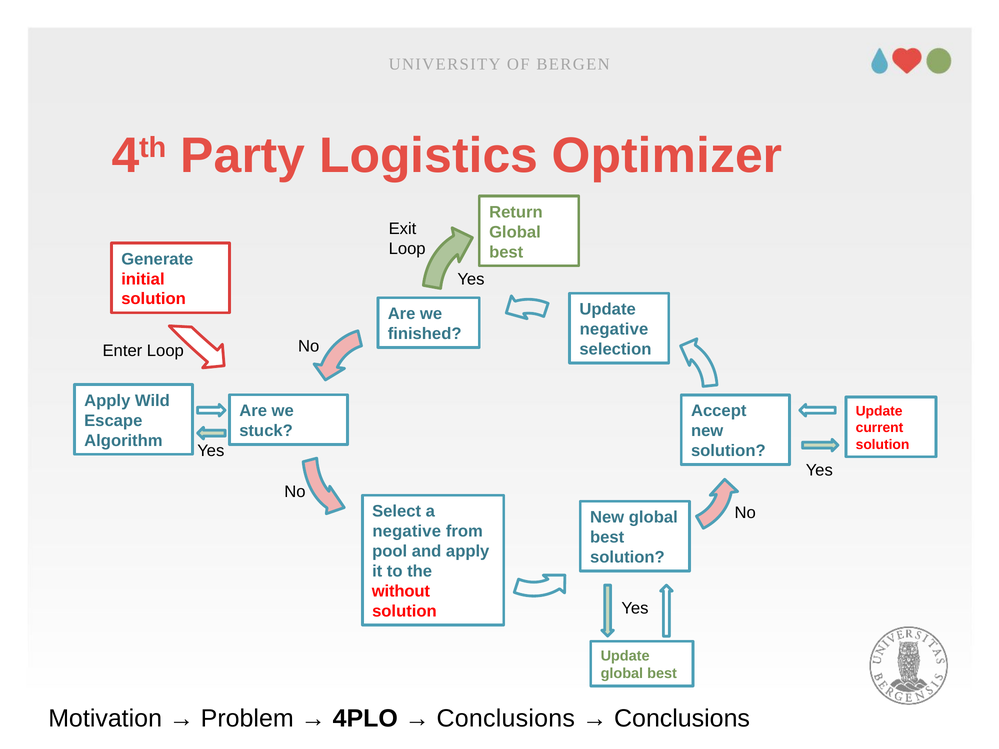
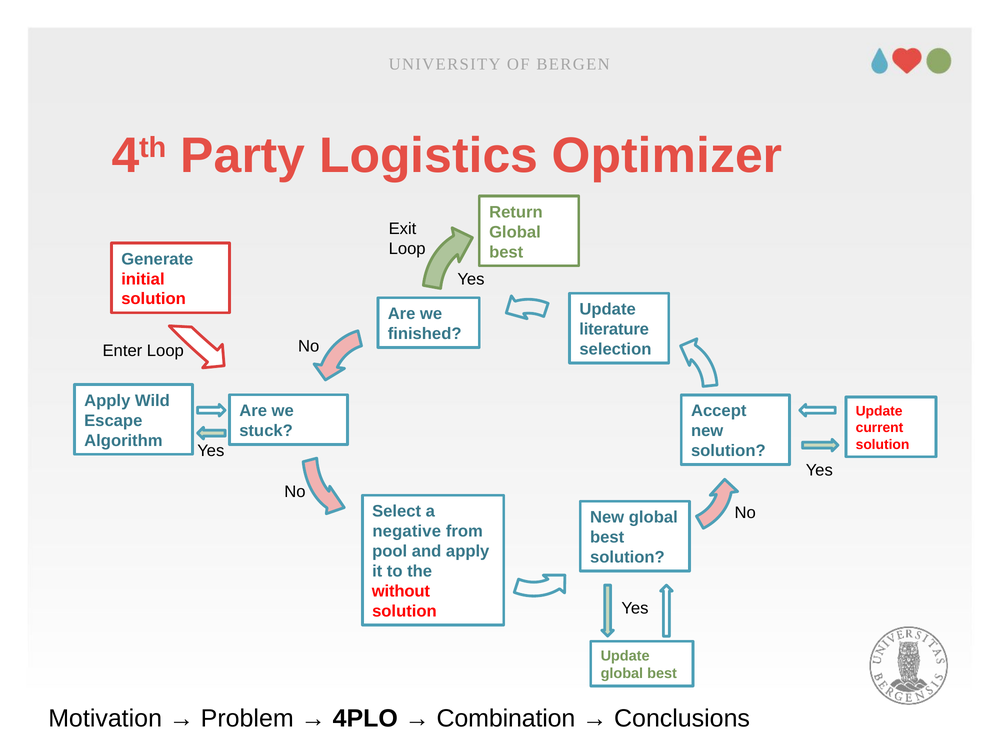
negative at (614, 329): negative -> literature
Conclusions at (506, 719): Conclusions -> Combination
